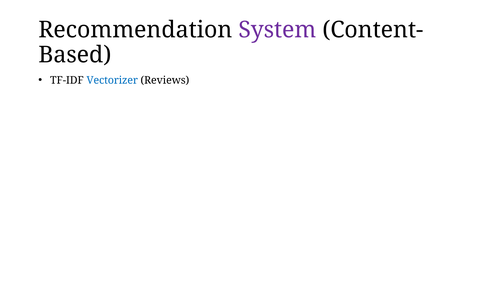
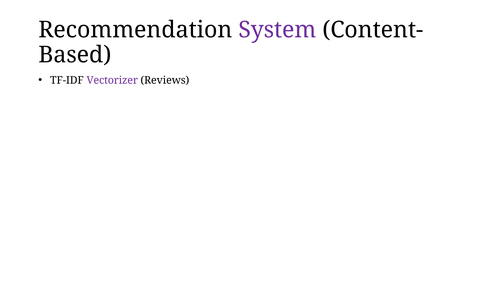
Vectorizer colour: blue -> purple
